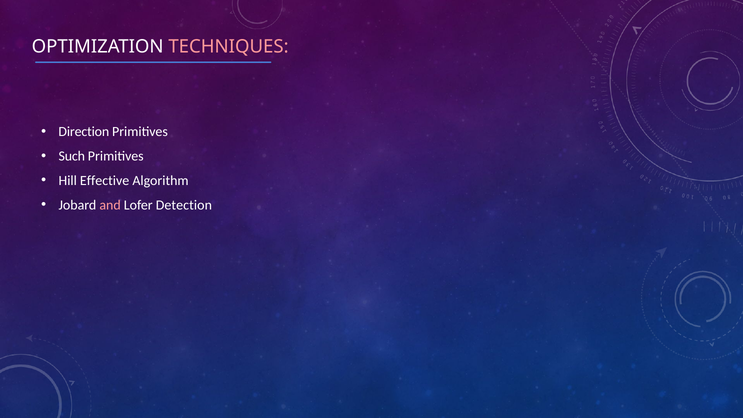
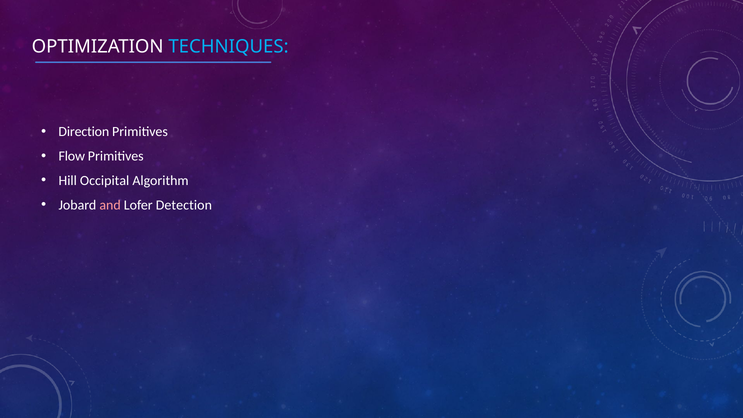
TECHNIQUES colour: pink -> light blue
Such: Such -> Flow
Effective: Effective -> Occipital
